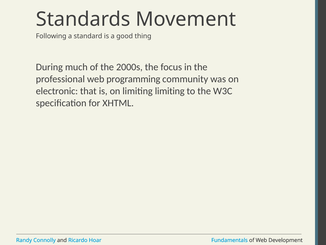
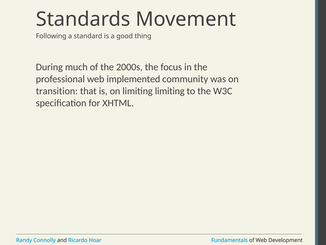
programming: programming -> implemented
electronic: electronic -> transition
